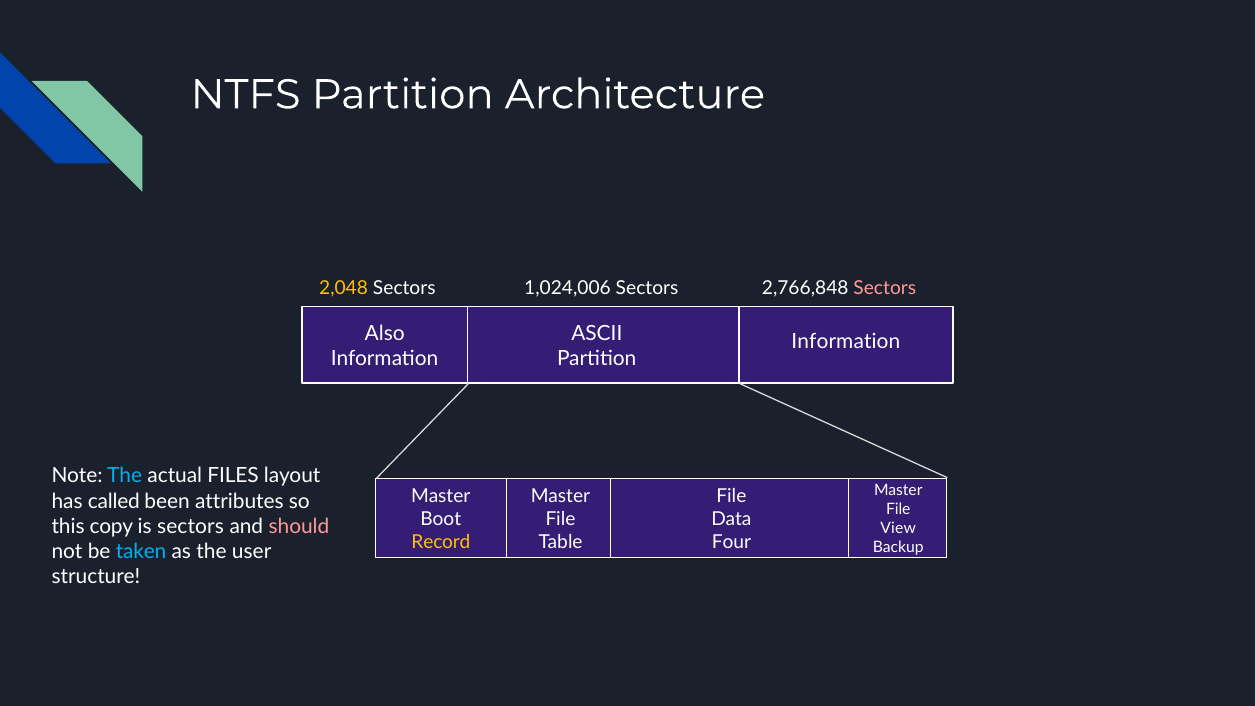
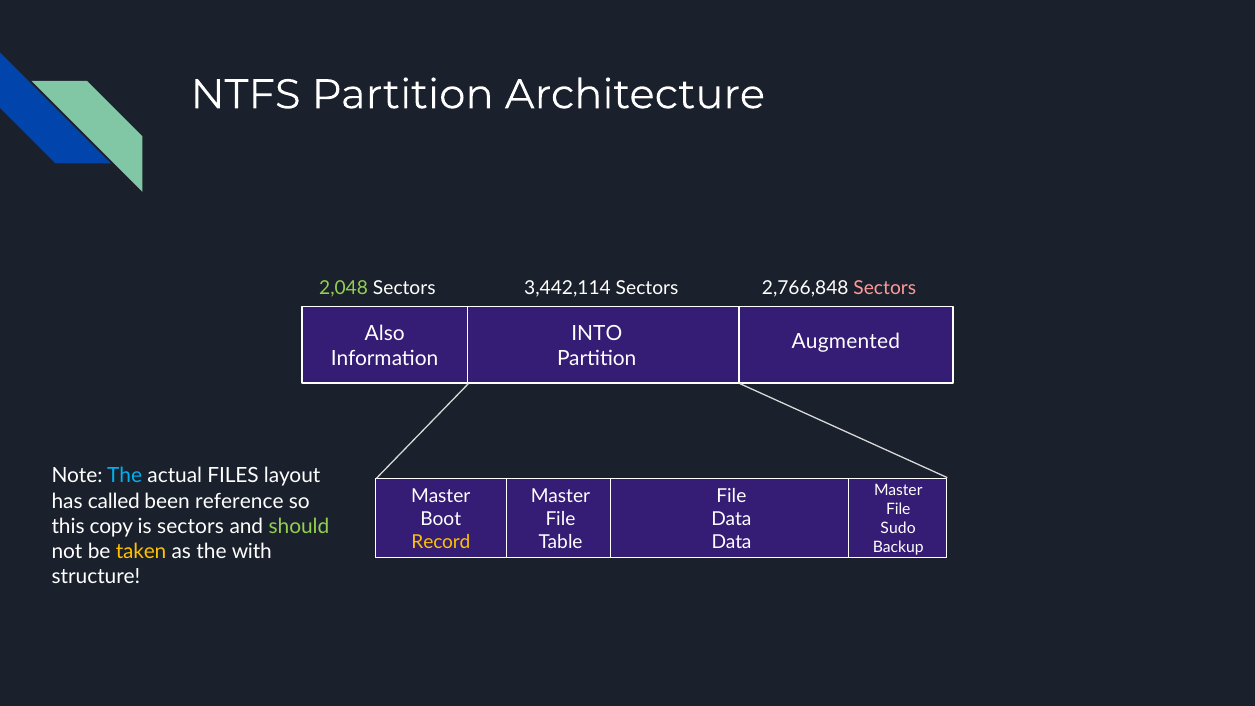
2,048 colour: yellow -> light green
1,024,006: 1,024,006 -> 3,442,114
ASCII: ASCII -> INTO
Information at (846, 341): Information -> Augmented
attributes: attributes -> reference
should colour: pink -> light green
View: View -> Sudo
Four at (731, 542): Four -> Data
taken colour: light blue -> yellow
user: user -> with
